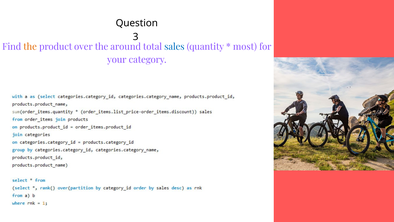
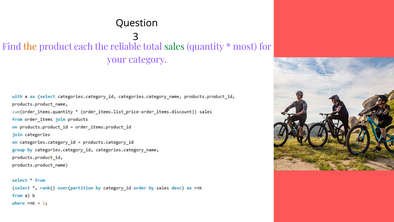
over: over -> each
around: around -> reliable
sales colour: blue -> green
